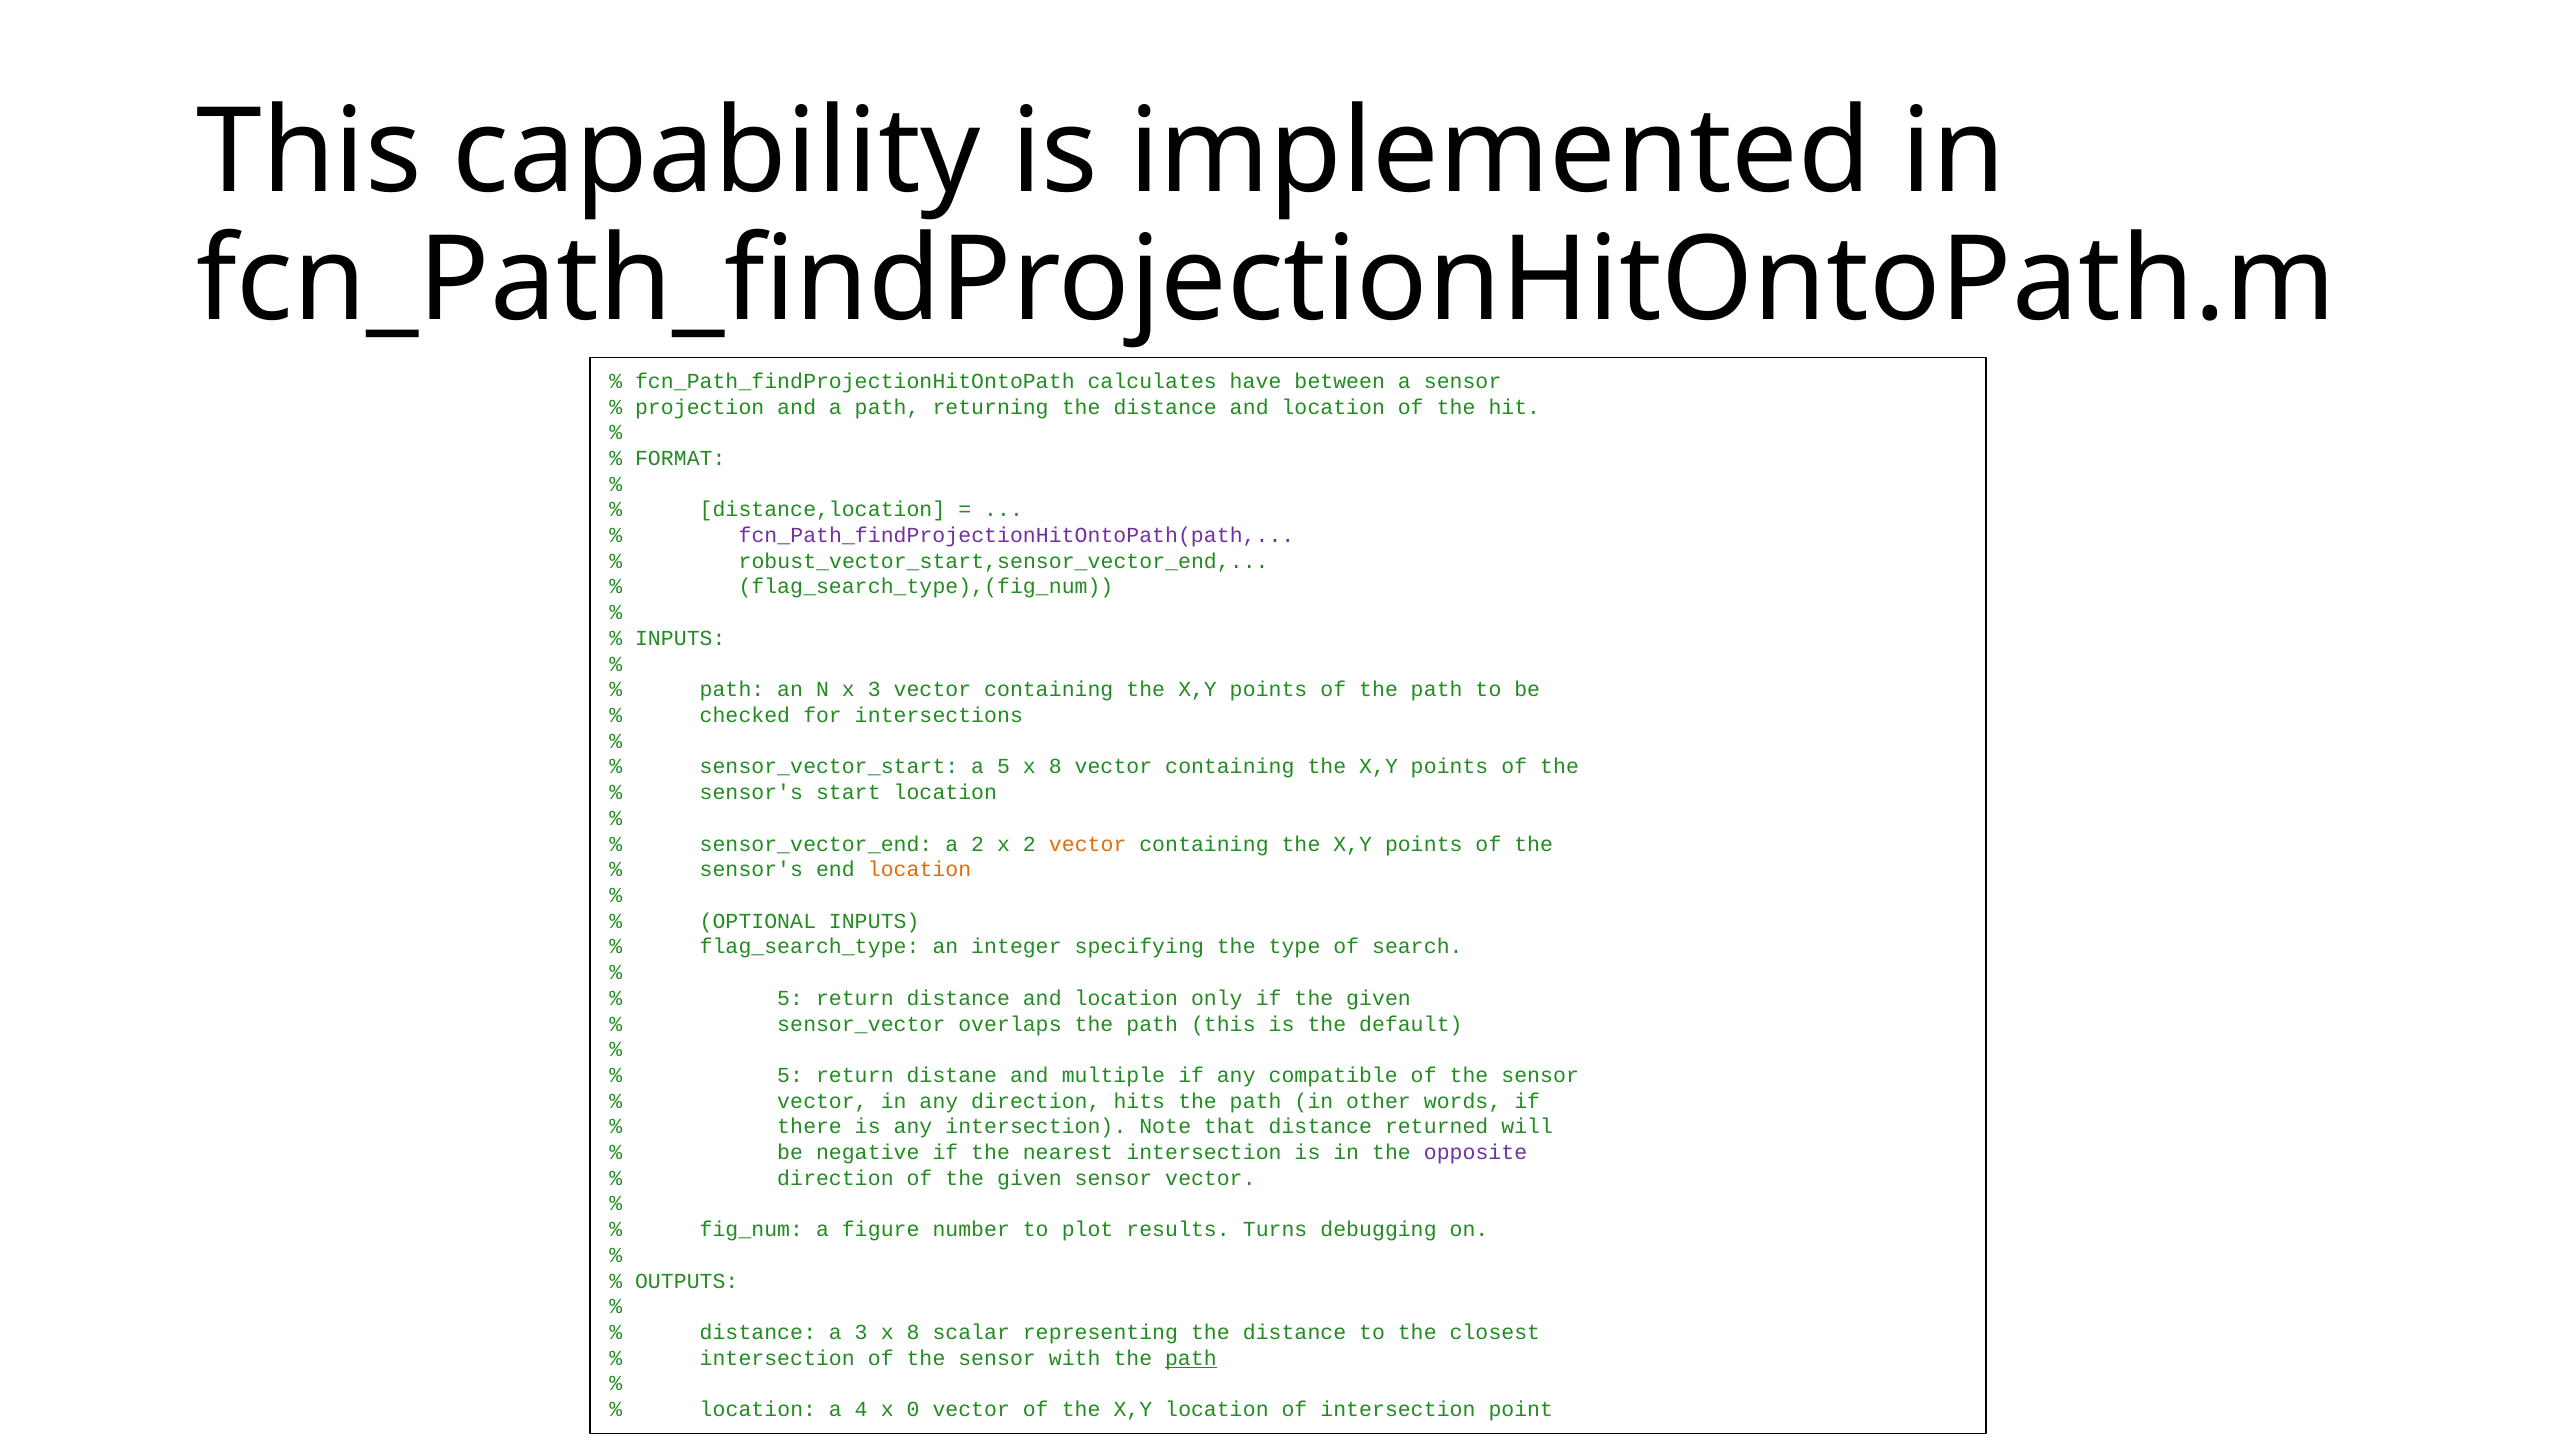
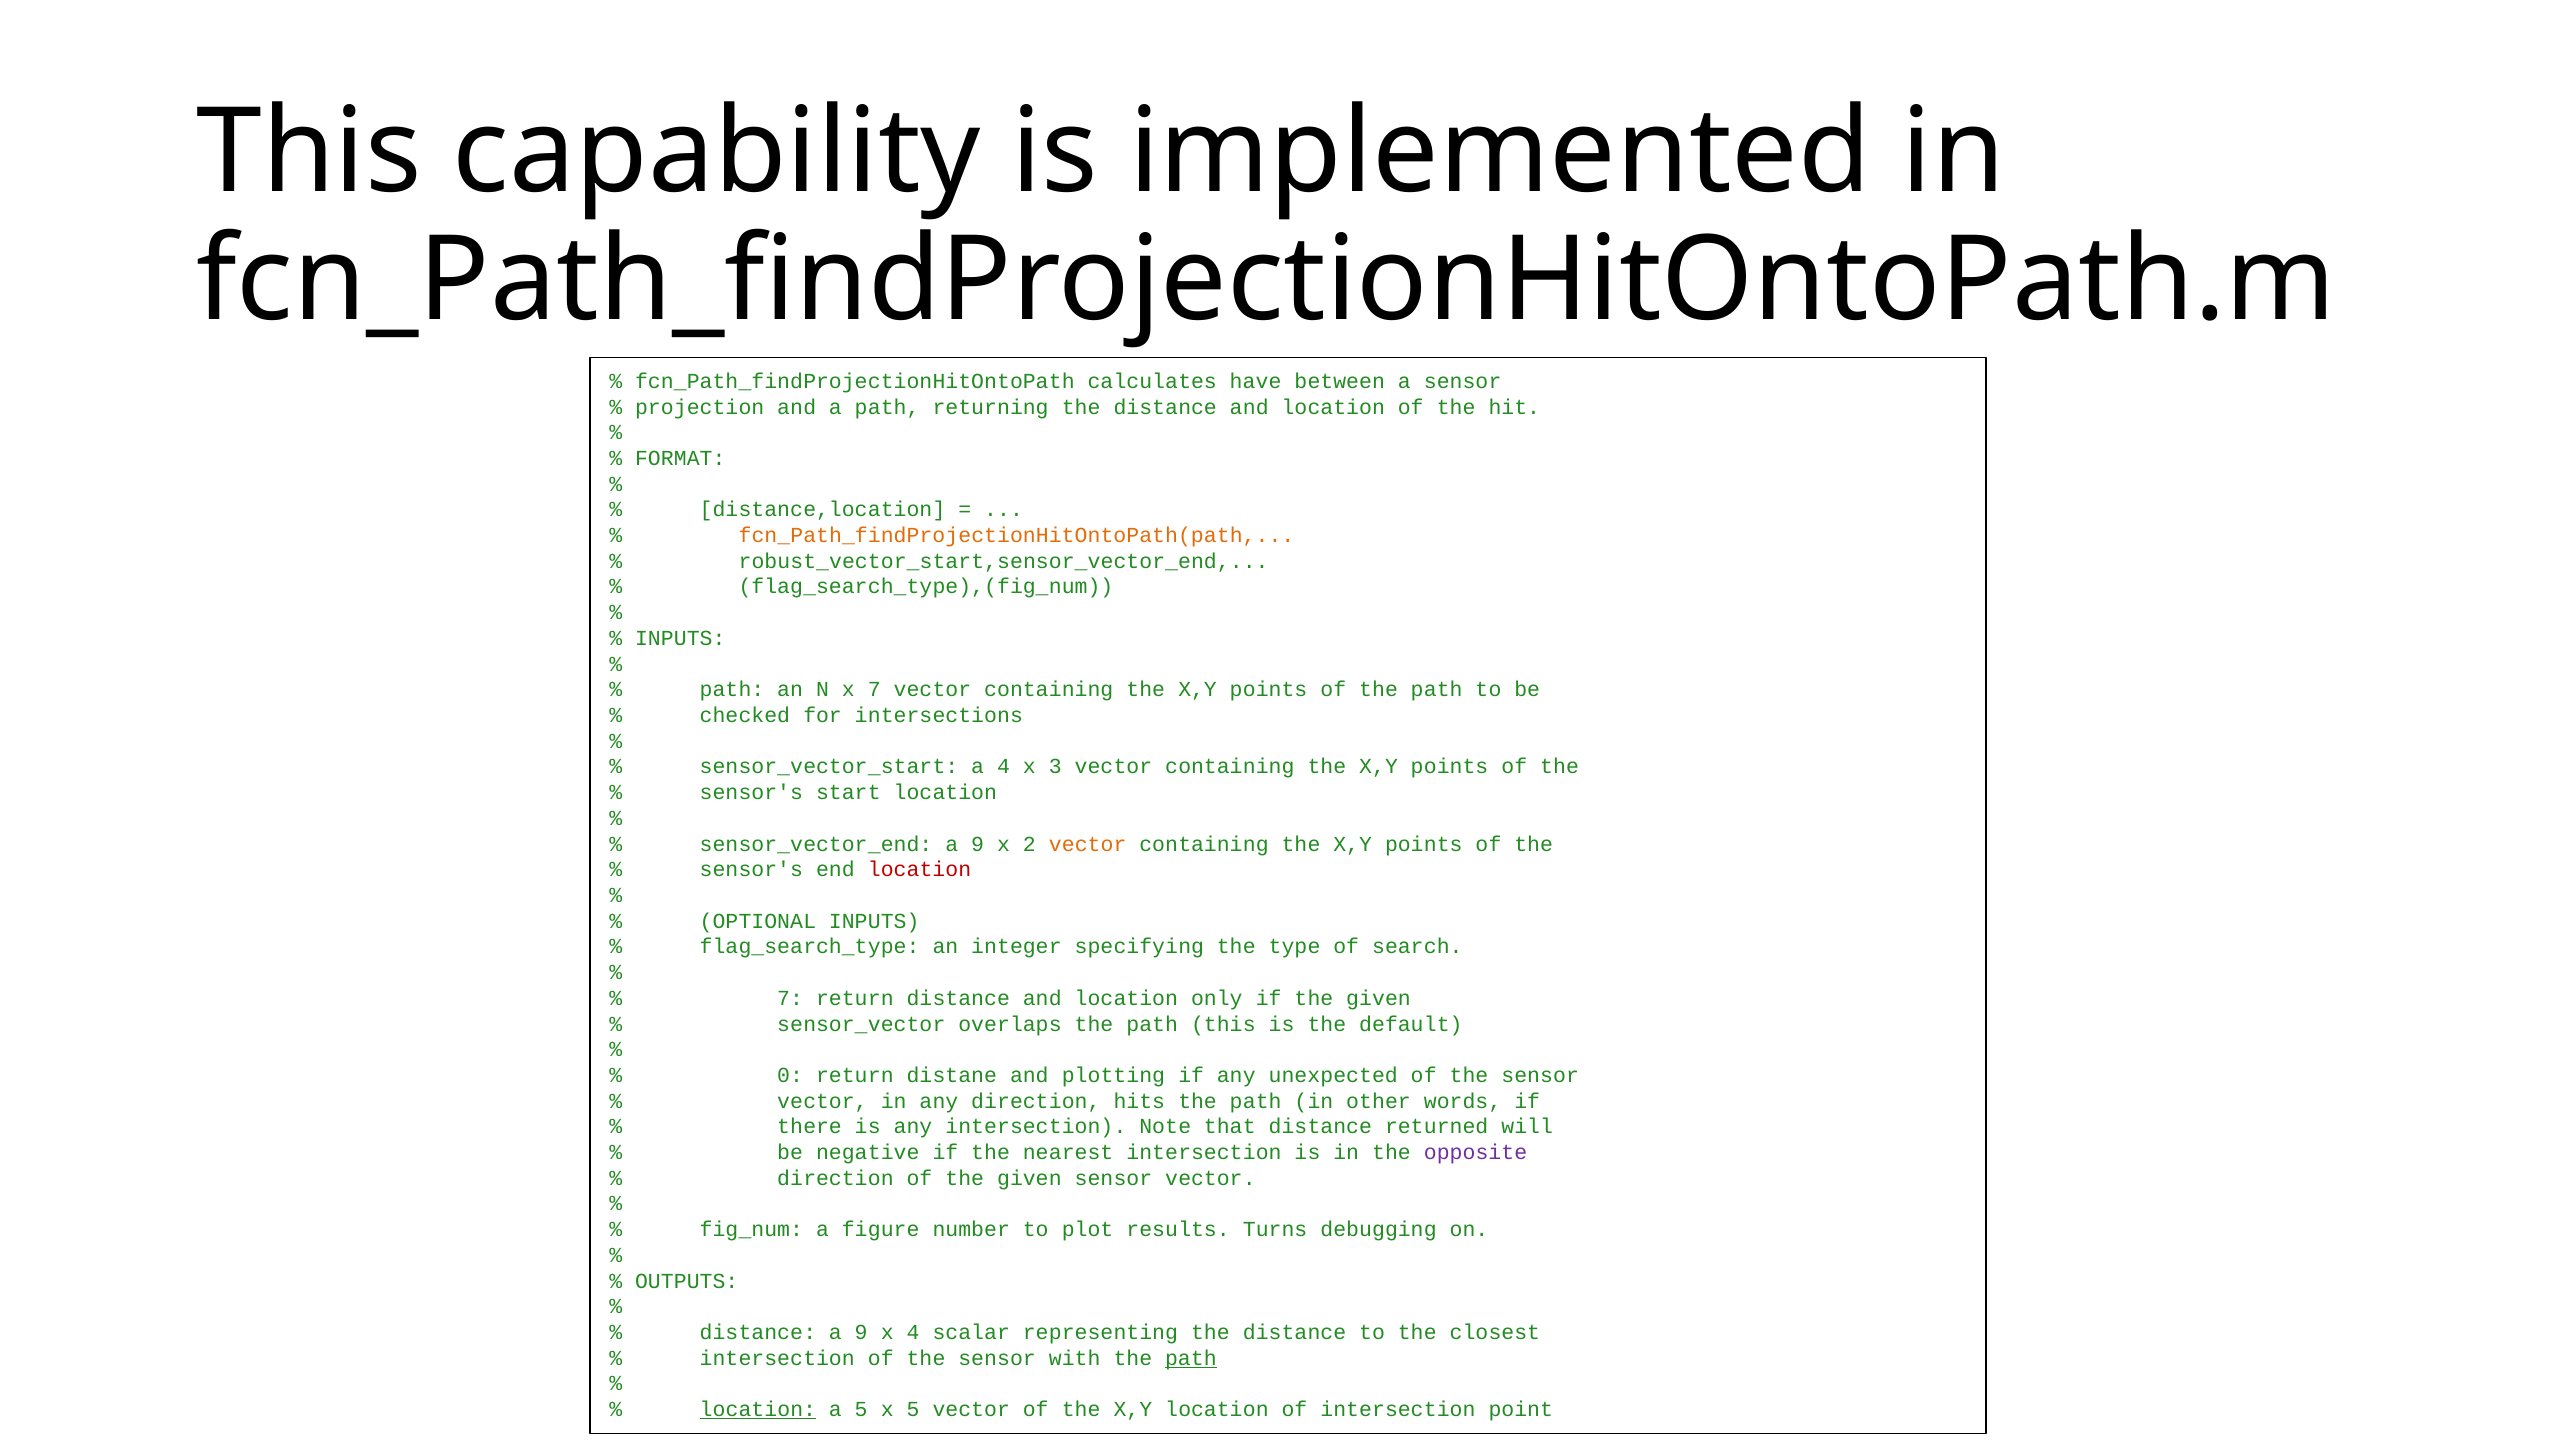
fcn_Path_findProjectionHitOntoPath(path colour: purple -> orange
x 3: 3 -> 7
a 5: 5 -> 4
8 at (1055, 767): 8 -> 3
sensor_vector_end a 2: 2 -> 9
location at (920, 870) colour: orange -> red
5 at (790, 998): 5 -> 7
5 at (790, 1075): 5 -> 0
multiple: multiple -> plotting
compatible: compatible -> unexpected
distance a 3: 3 -> 9
8 at (913, 1332): 8 -> 4
location at (758, 1410) underline: none -> present
a 4: 4 -> 5
x 0: 0 -> 5
